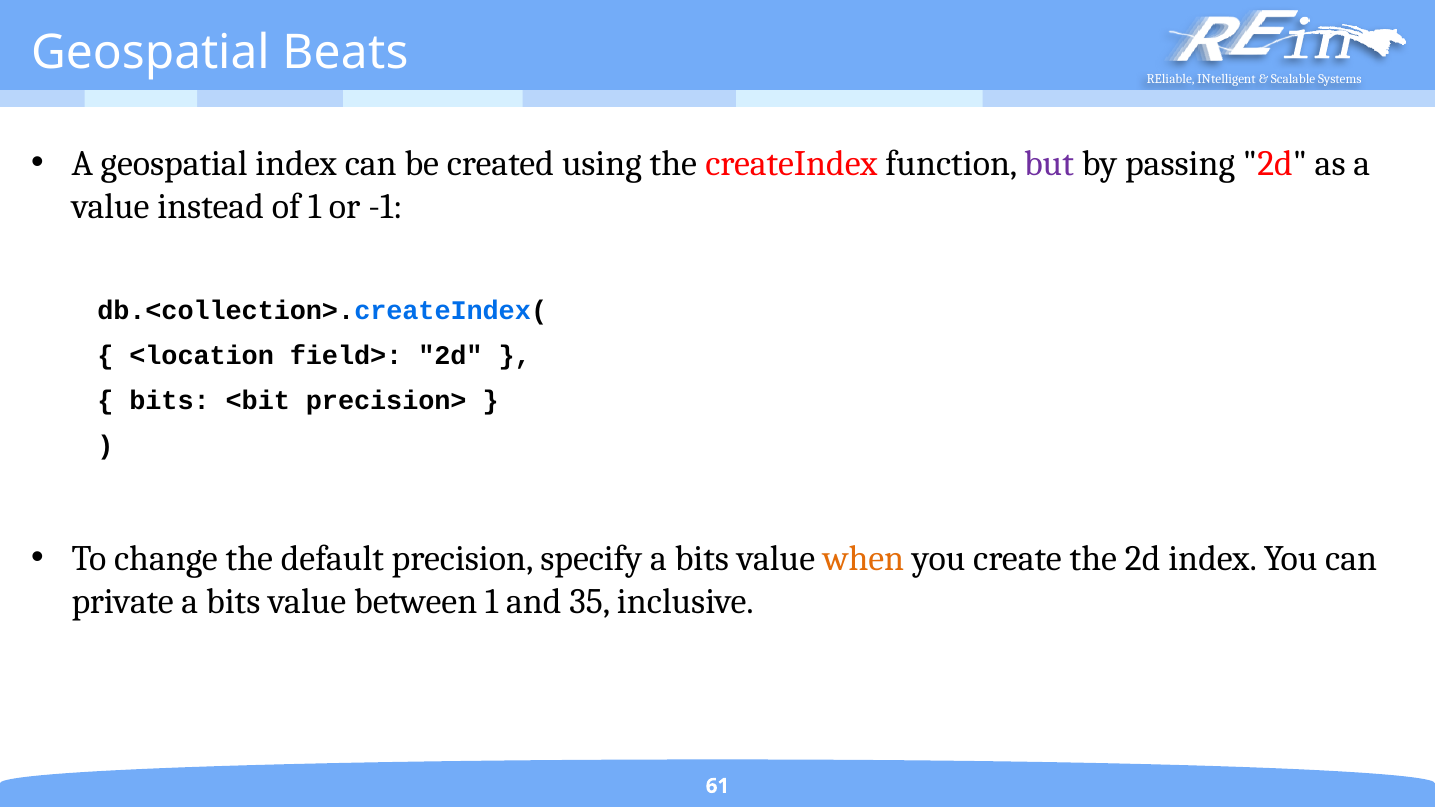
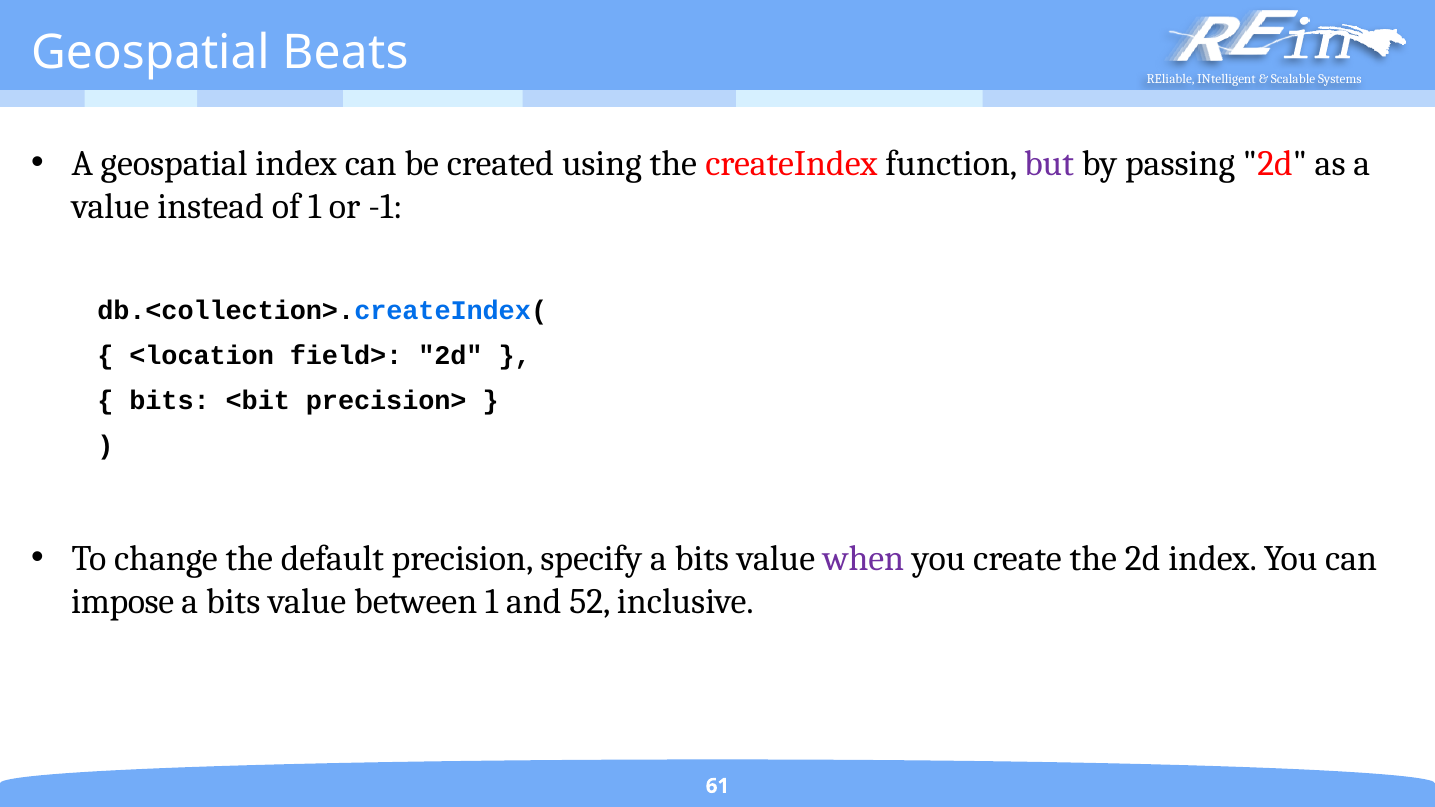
when colour: orange -> purple
private: private -> impose
35: 35 -> 52
